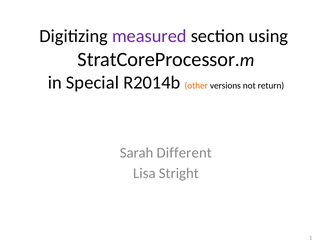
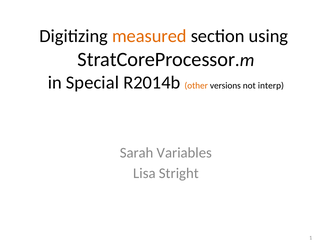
measured colour: purple -> orange
return: return -> interp
Different: Different -> Variables
